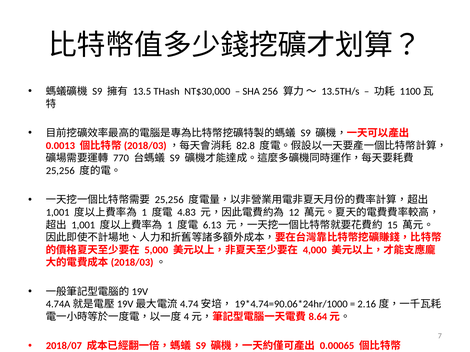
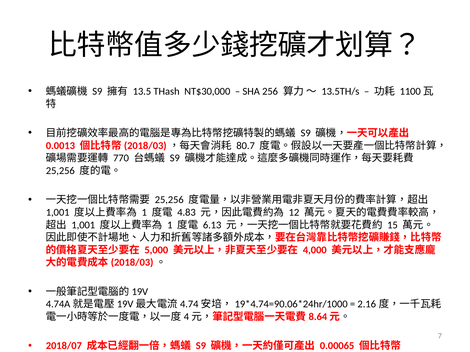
82.8: 82.8 -> 80.7
